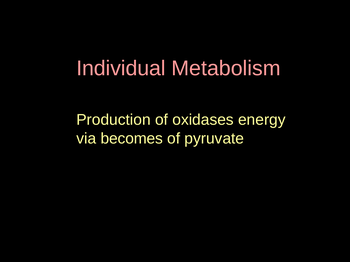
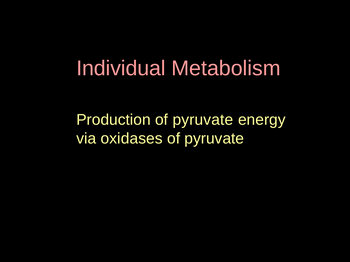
Production of oxidases: oxidases -> pyruvate
becomes: becomes -> oxidases
